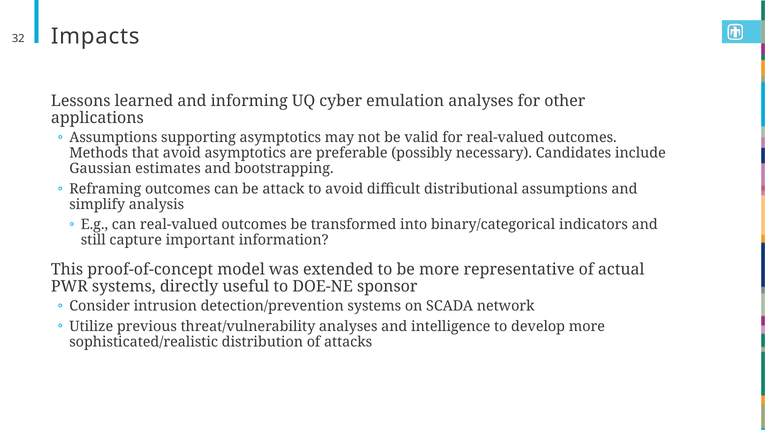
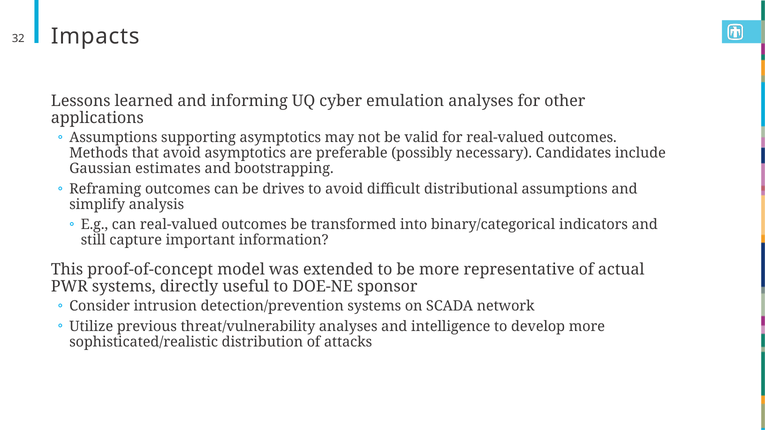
attack: attack -> drives
